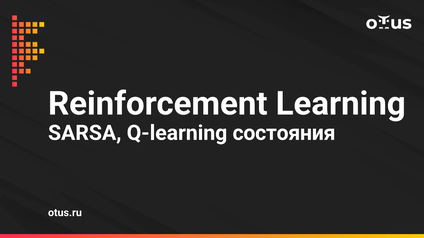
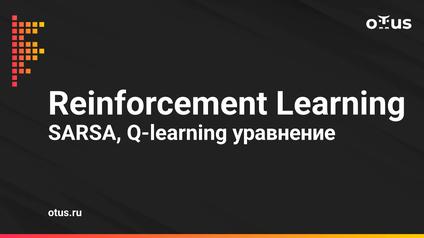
состояния: состояния -> уравнение
